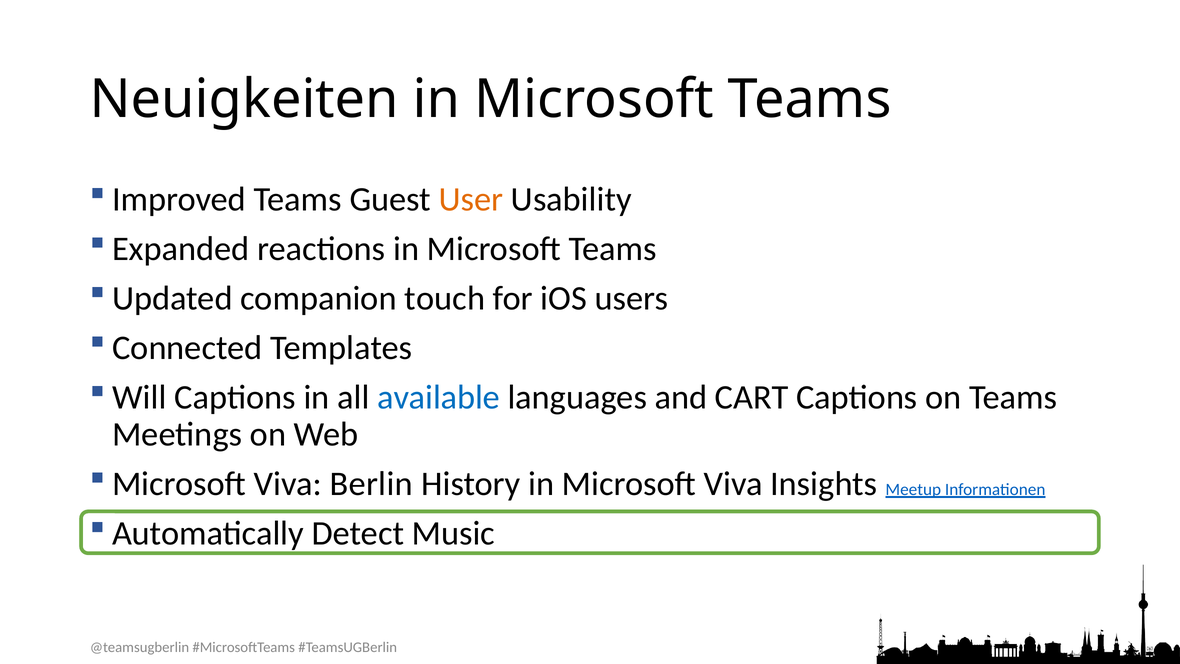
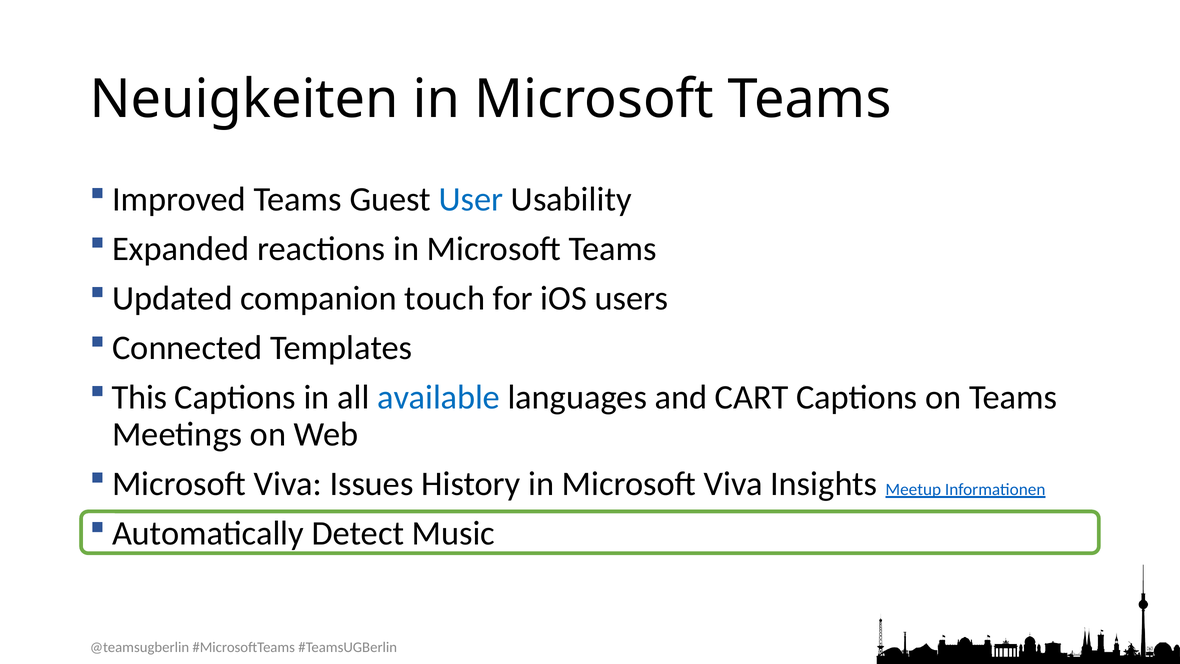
User colour: orange -> blue
Will: Will -> This
Berlin: Berlin -> Issues
